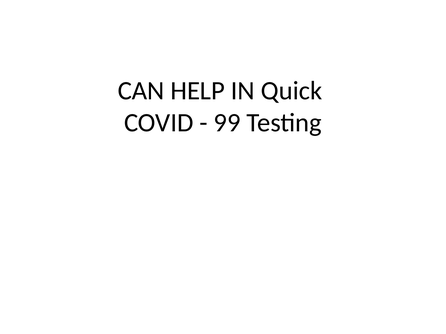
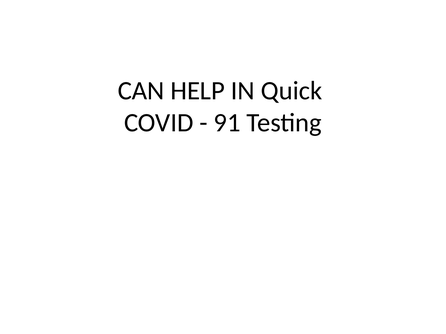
99: 99 -> 91
